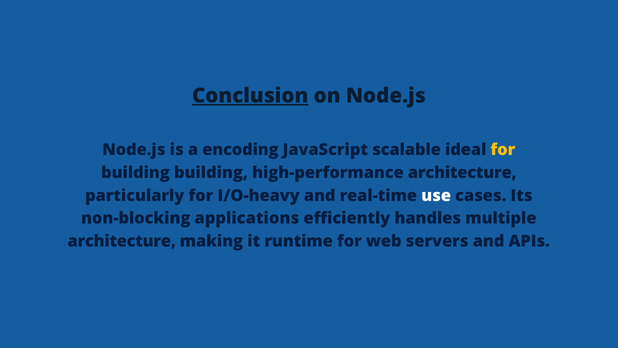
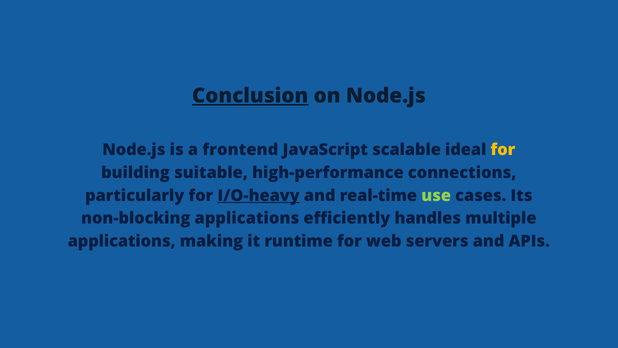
encoding: encoding -> frontend
building building: building -> suitable
high-performance architecture: architecture -> connections
I/O-heavy underline: none -> present
use colour: white -> light green
architecture at (122, 241): architecture -> applications
